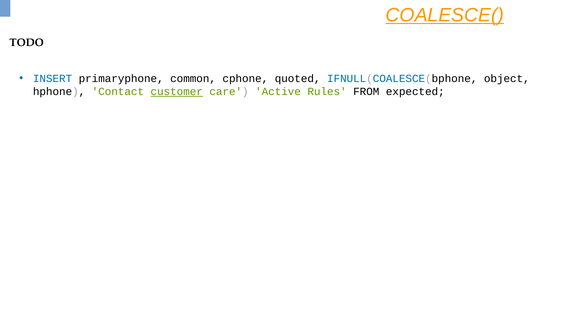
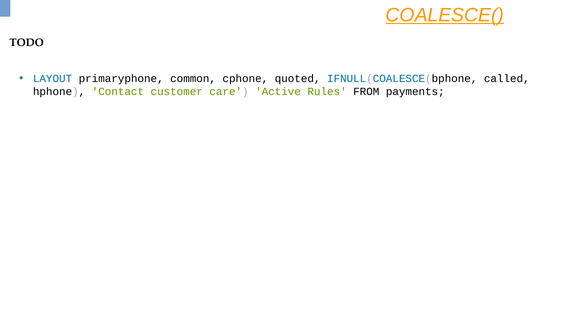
INSERT: INSERT -> LAYOUT
object: object -> called
customer underline: present -> none
expected: expected -> payments
